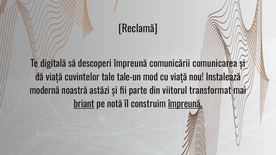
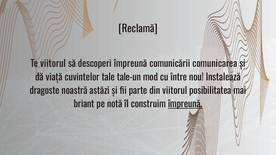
Te digitală: digitală -> viitorul
cu viață: viață -> între
modernă: modernă -> dragoste
transformat: transformat -> posibilitatea
briant underline: present -> none
